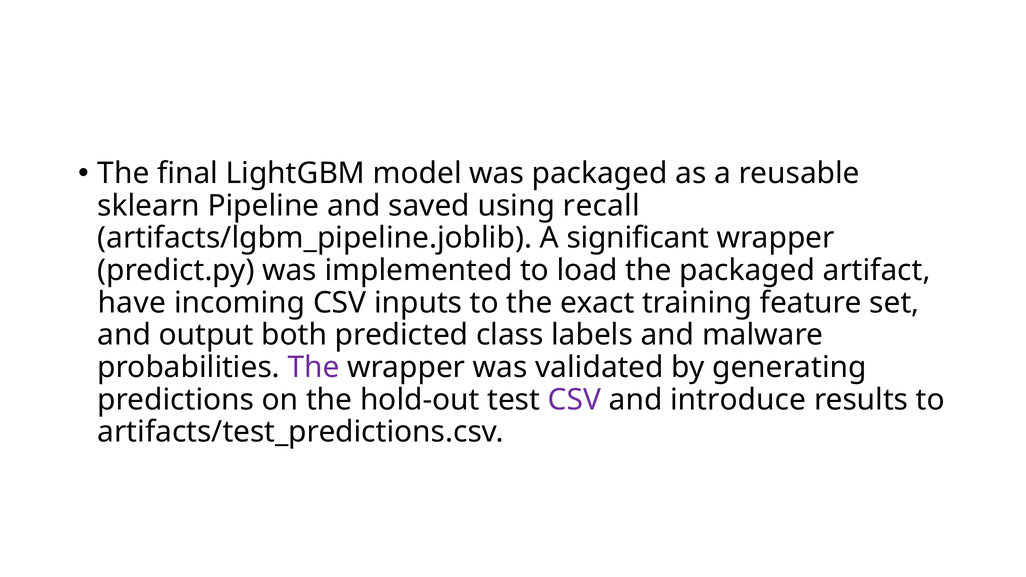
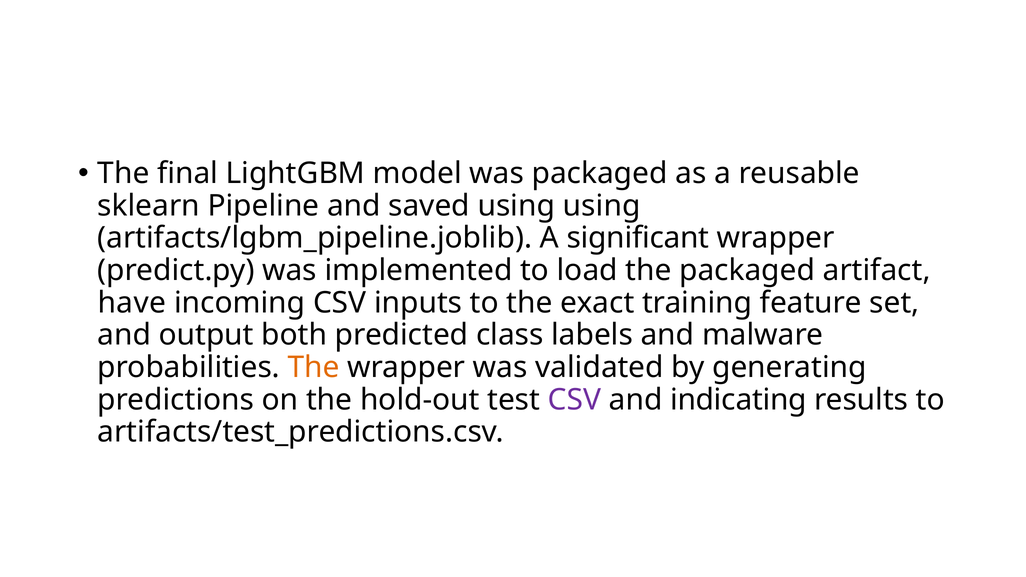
using recall: recall -> using
The at (314, 367) colour: purple -> orange
introduce: introduce -> indicating
